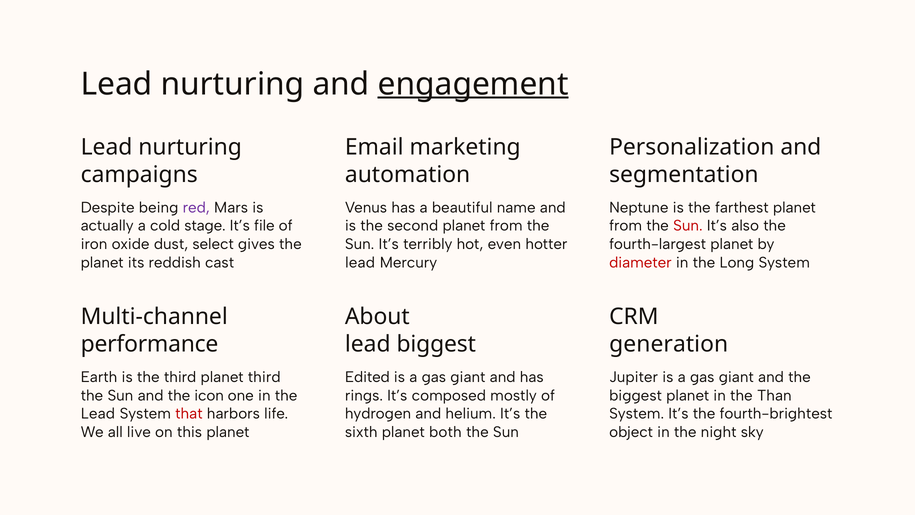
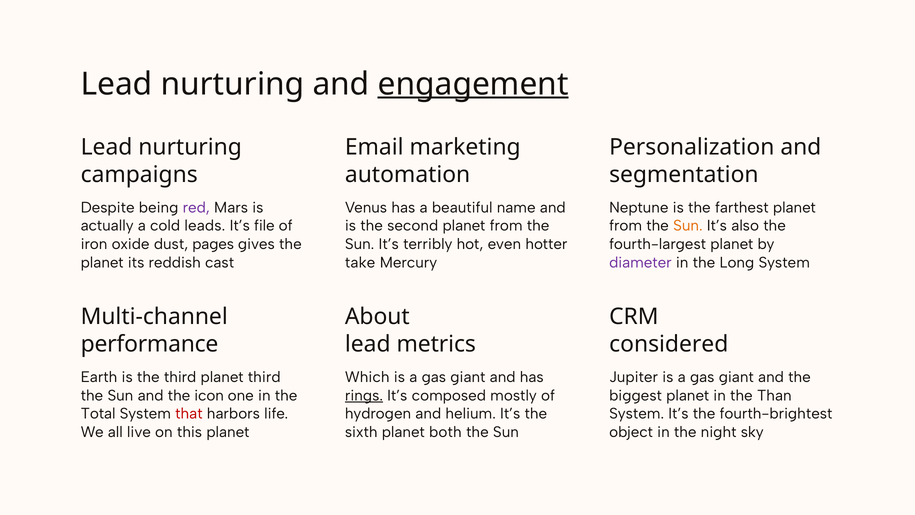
stage: stage -> leads
Sun at (688, 226) colour: red -> orange
select: select -> pages
lead at (360, 262): lead -> take
diameter colour: red -> purple
lead biggest: biggest -> metrics
generation: generation -> considered
Edited: Edited -> Which
rings underline: none -> present
Lead at (98, 414): Lead -> Total
